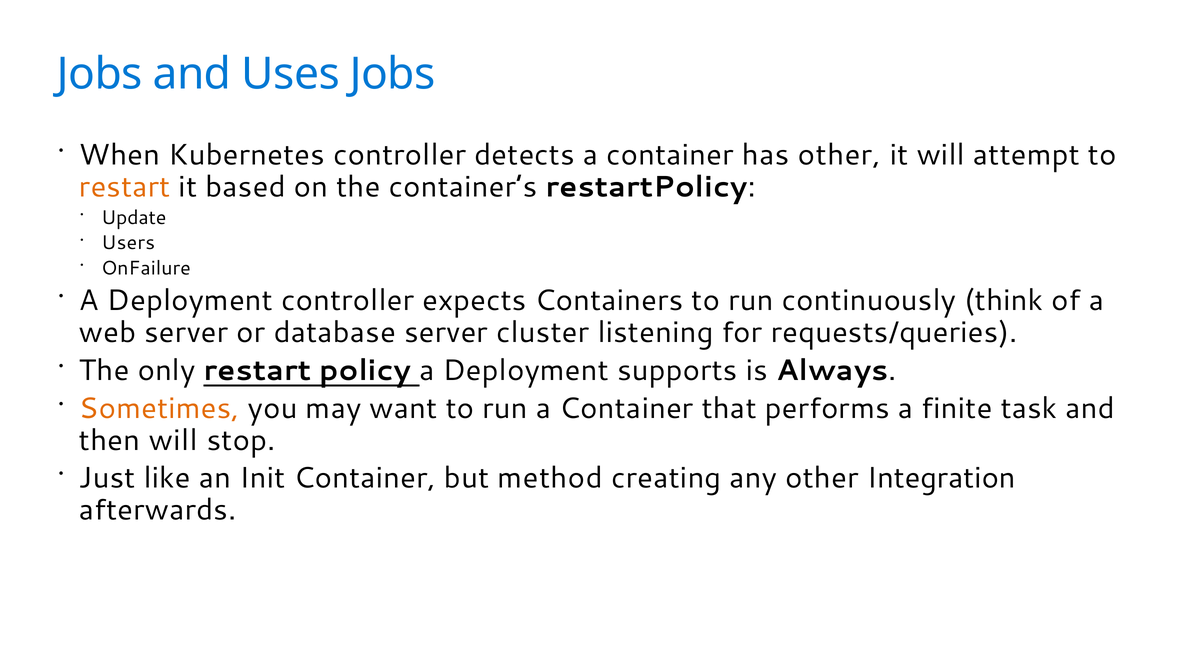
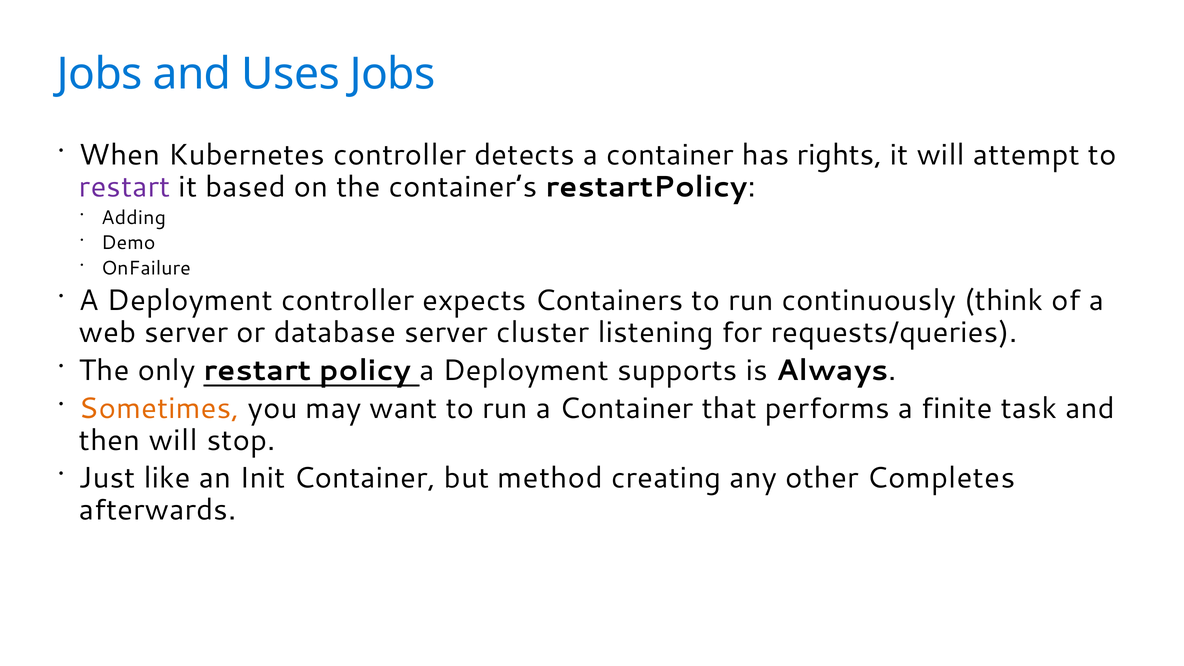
has other: other -> rights
restart at (125, 187) colour: orange -> purple
Update: Update -> Adding
Users: Users -> Demo
Integration: Integration -> Completes
